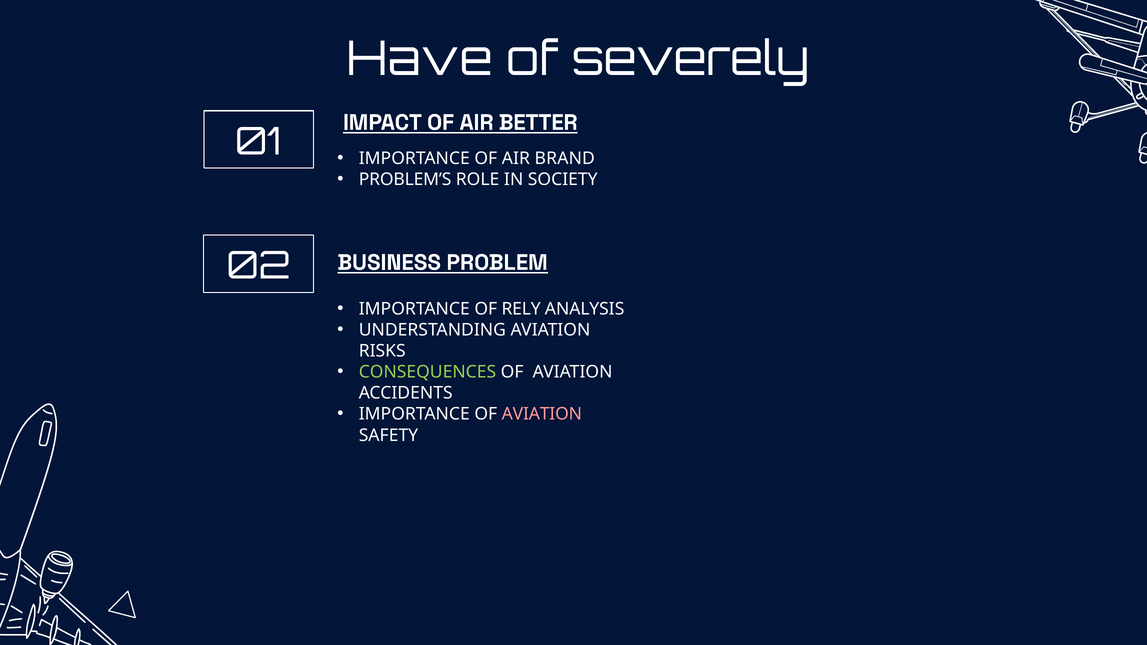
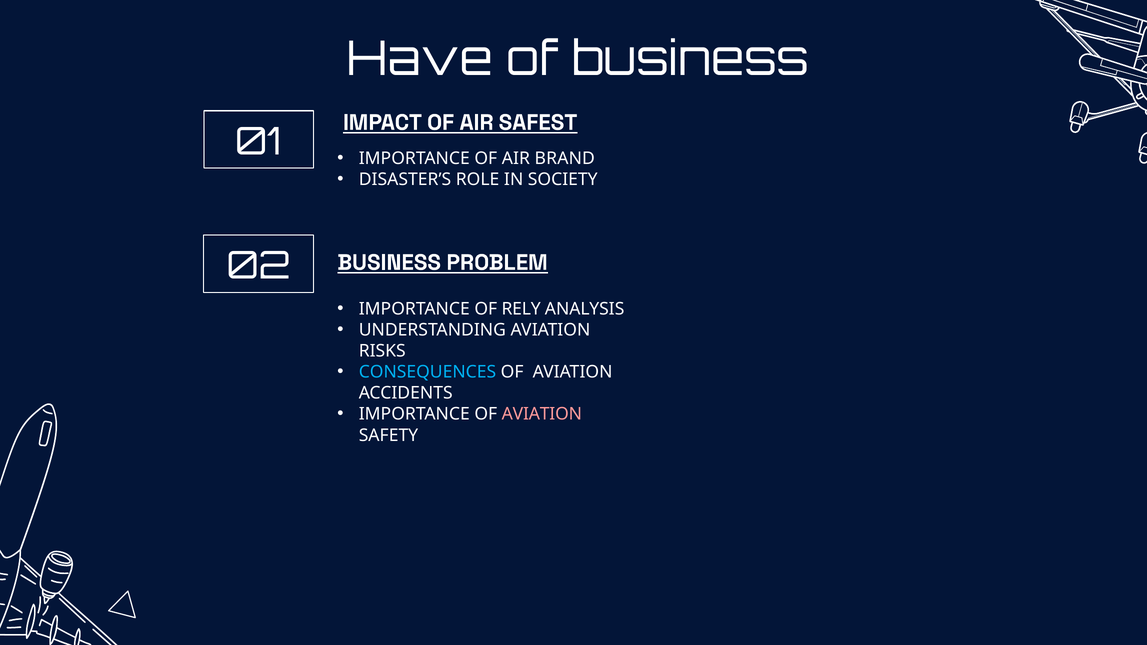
of severely: severely -> business
BETTER: BETTER -> SAFEST
PROBLEM’S: PROBLEM’S -> DISASTER’S
CONSEQUENCES colour: light green -> light blue
